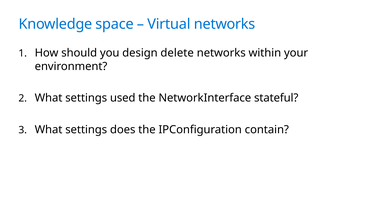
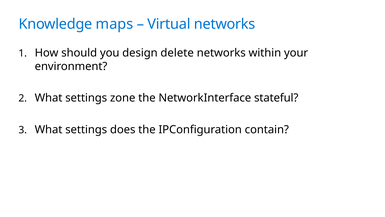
space: space -> maps
used: used -> zone
